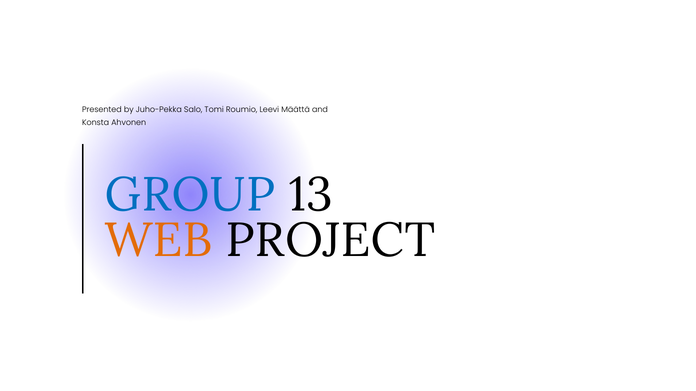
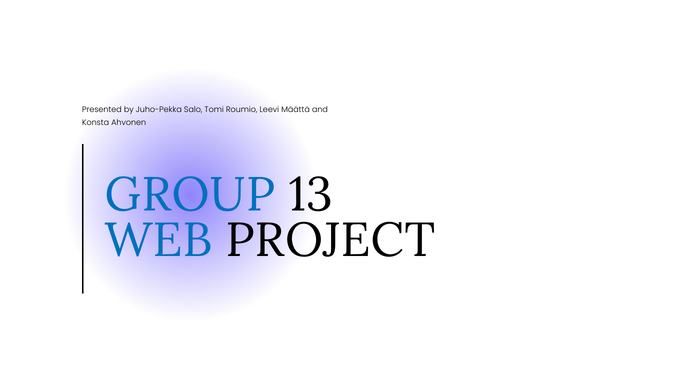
WEB colour: orange -> blue
